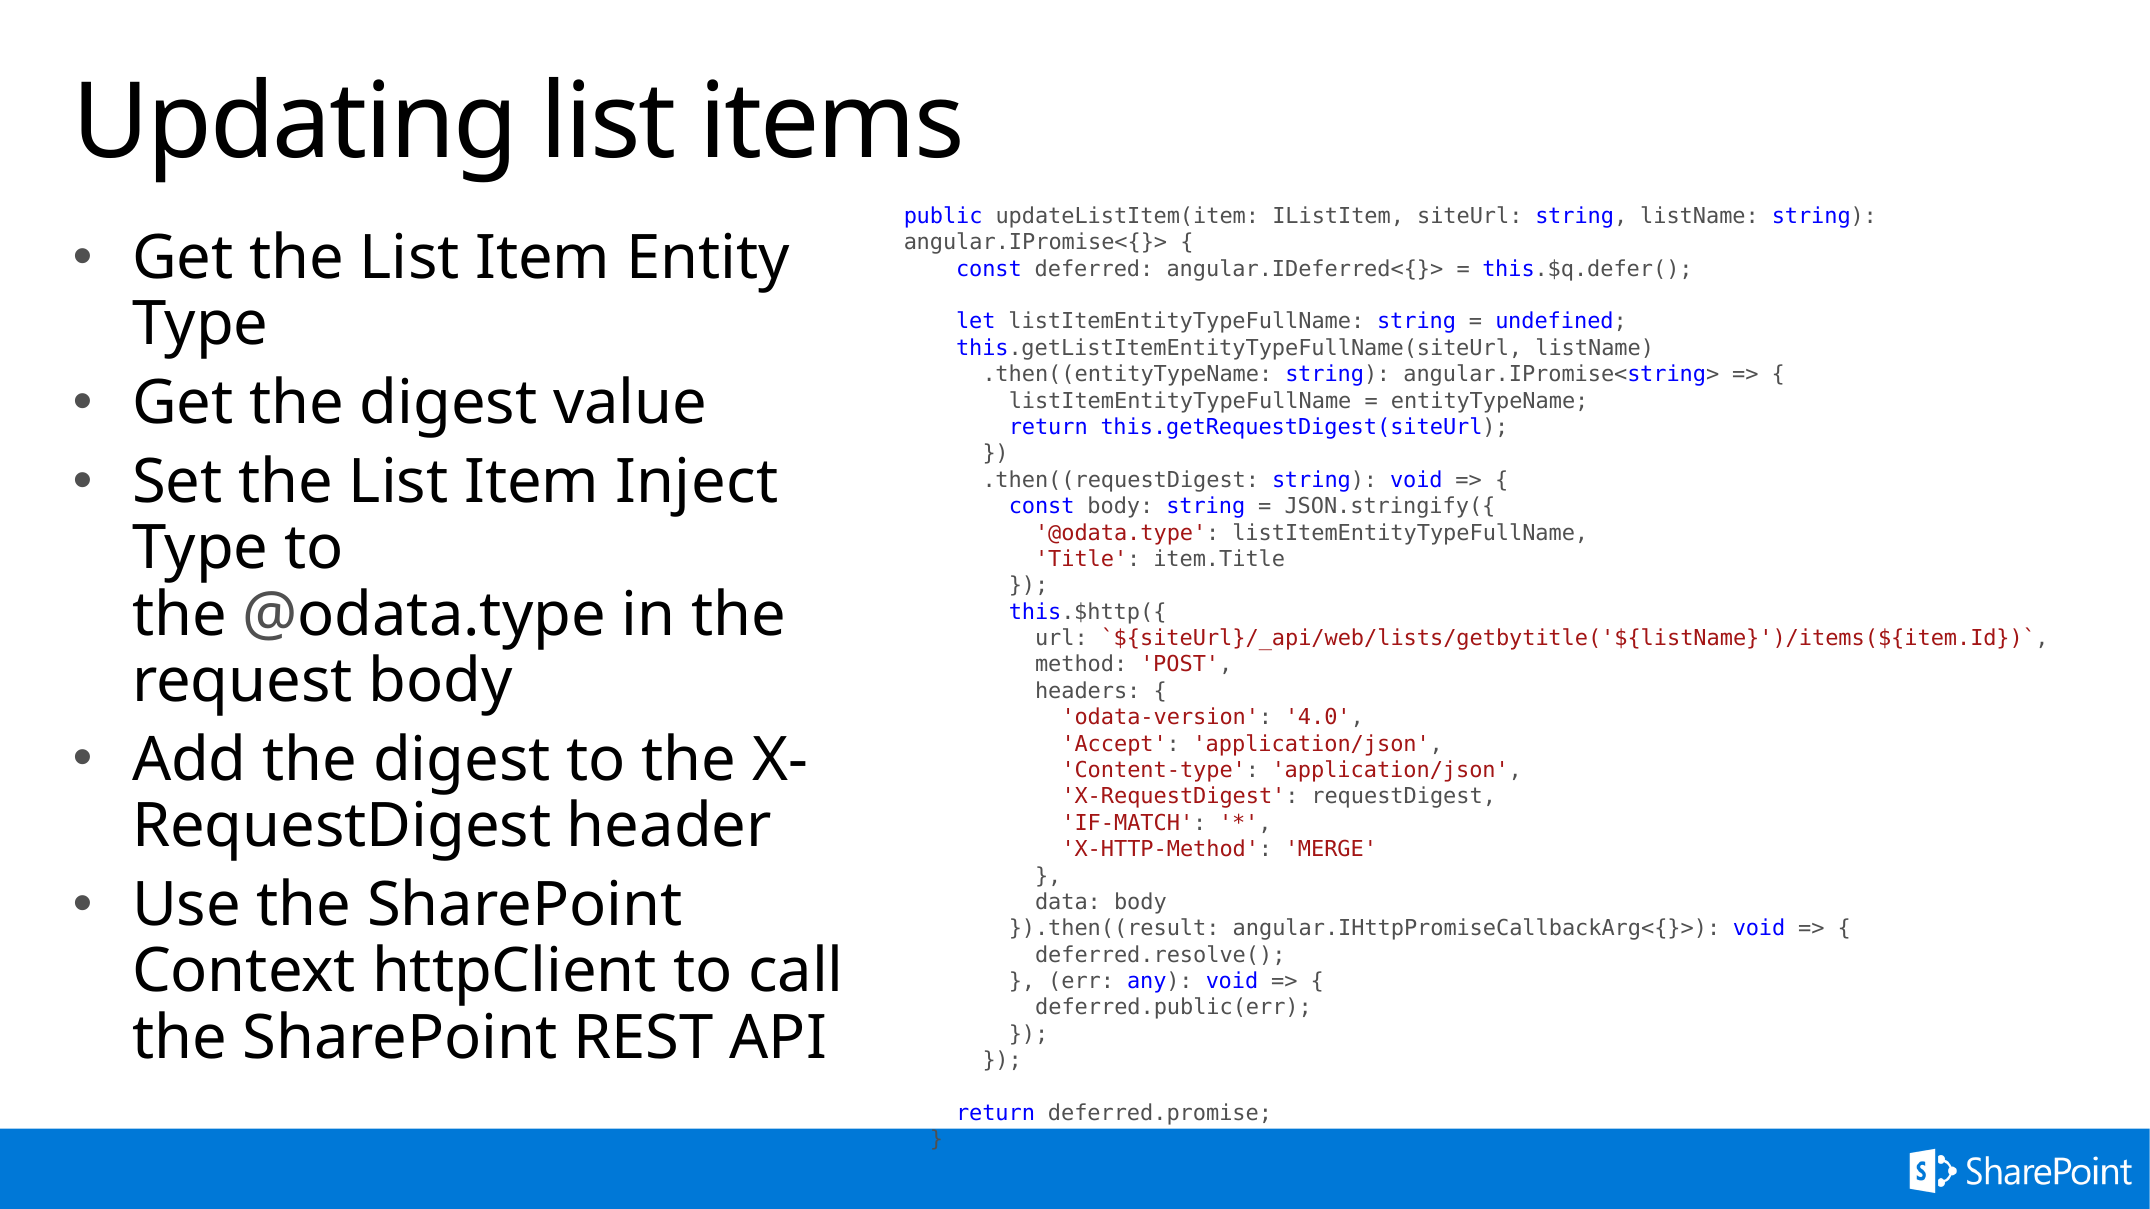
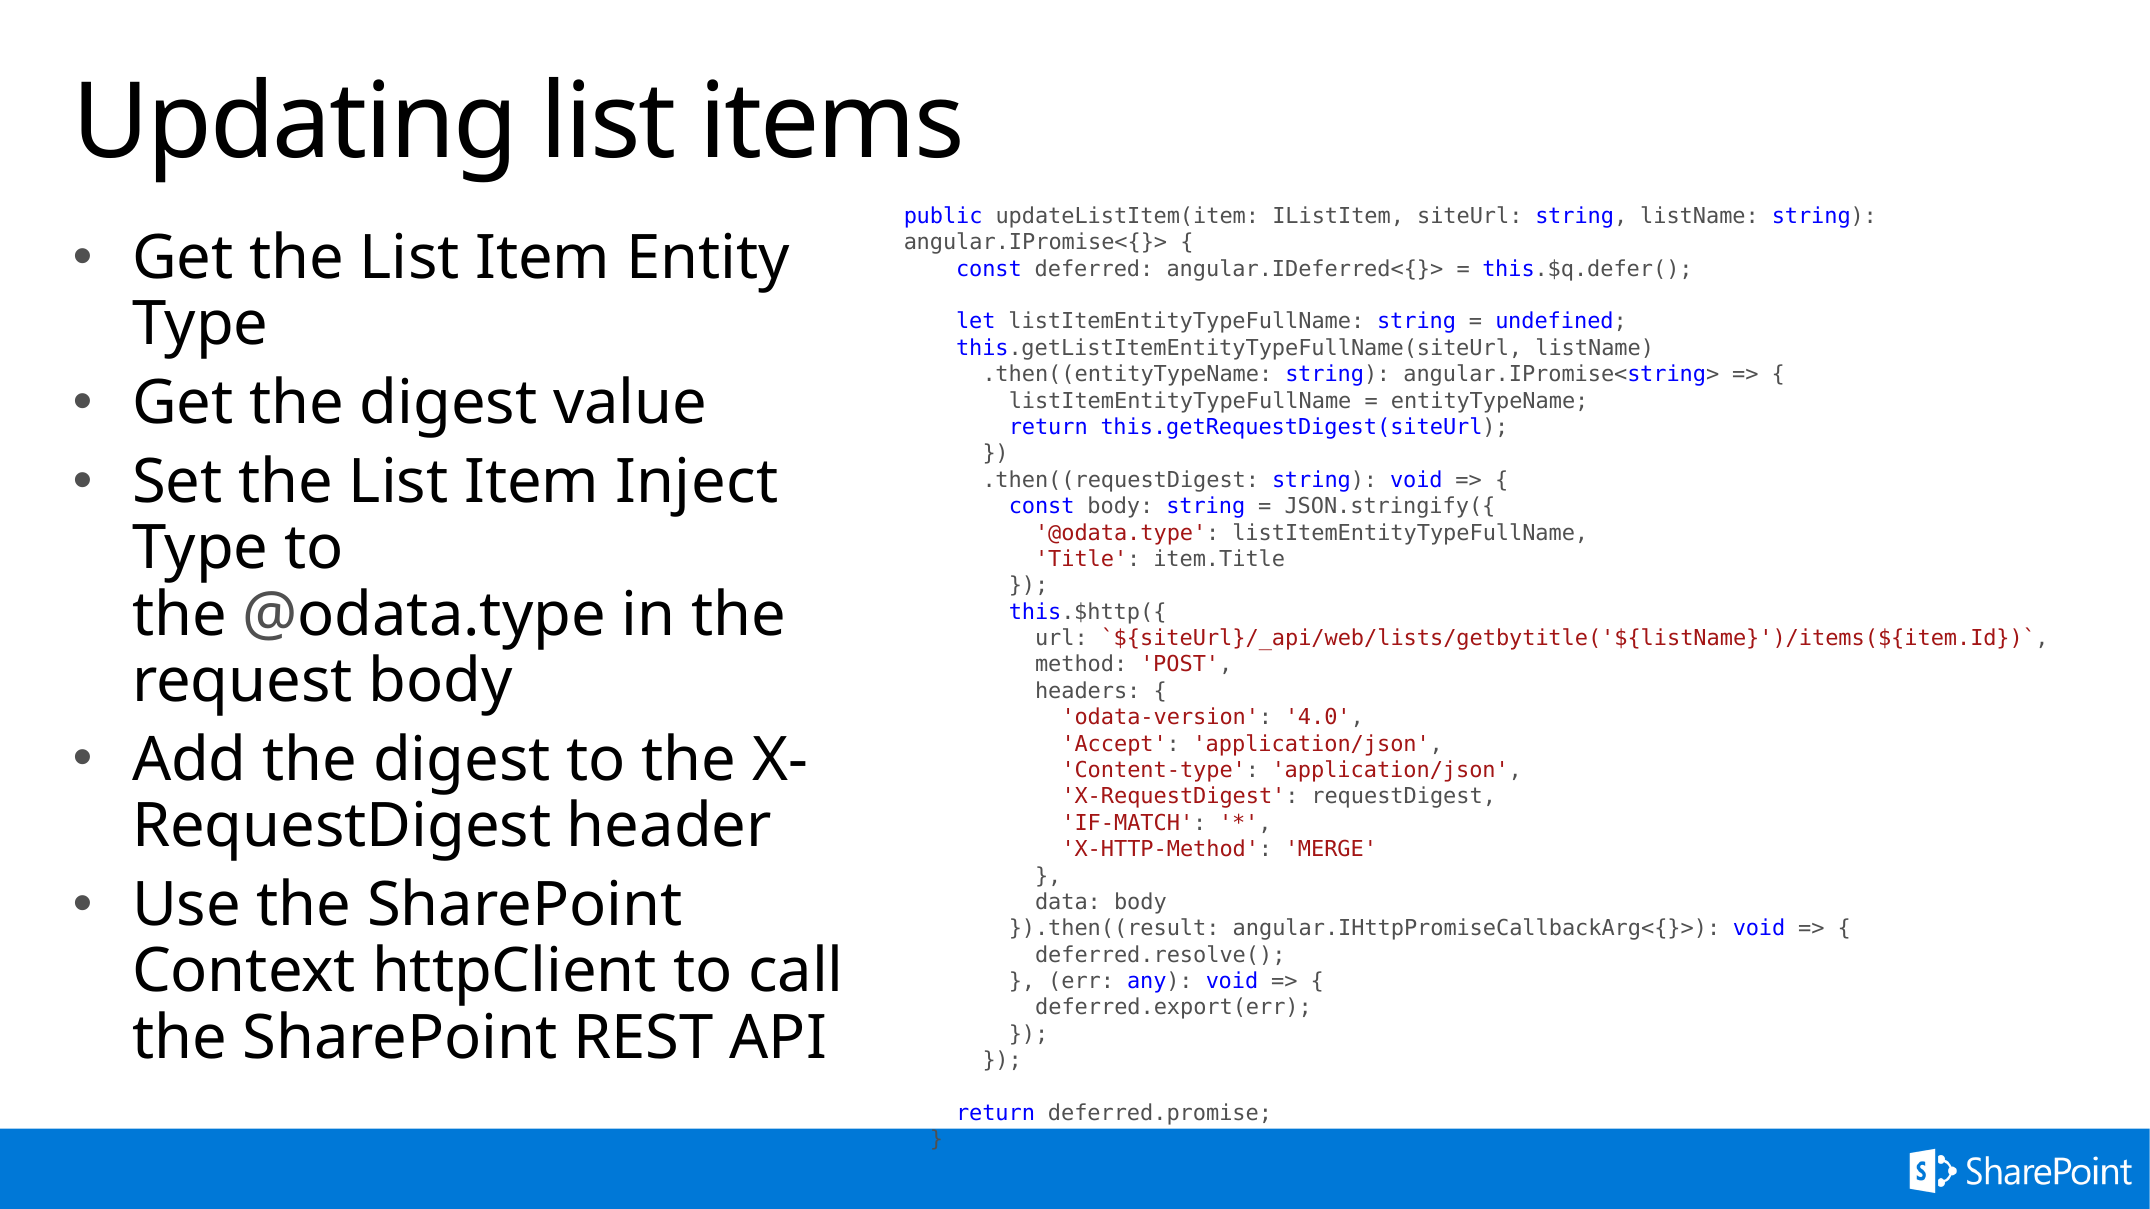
deferred.public(err: deferred.public(err -> deferred.export(err
